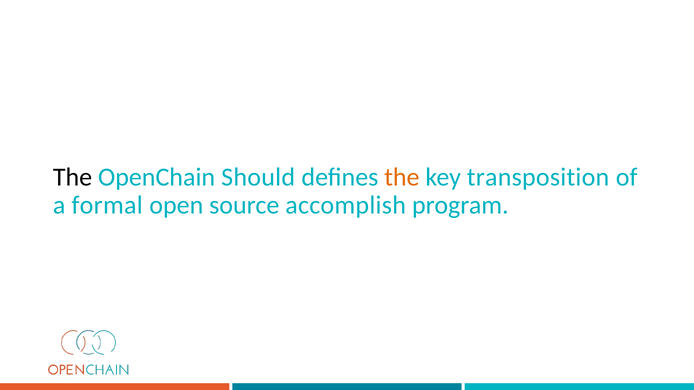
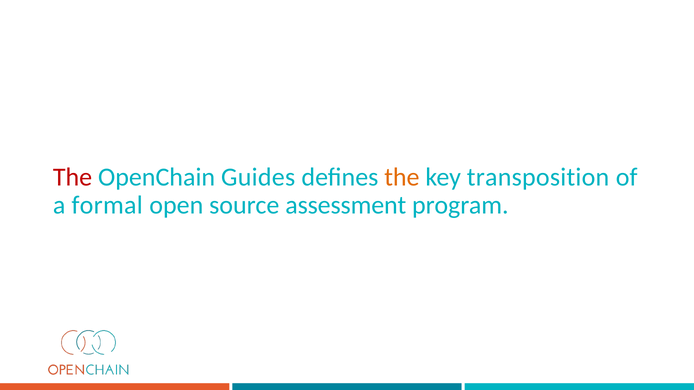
The at (73, 177) colour: black -> red
Should: Should -> Guides
accomplish: accomplish -> assessment
